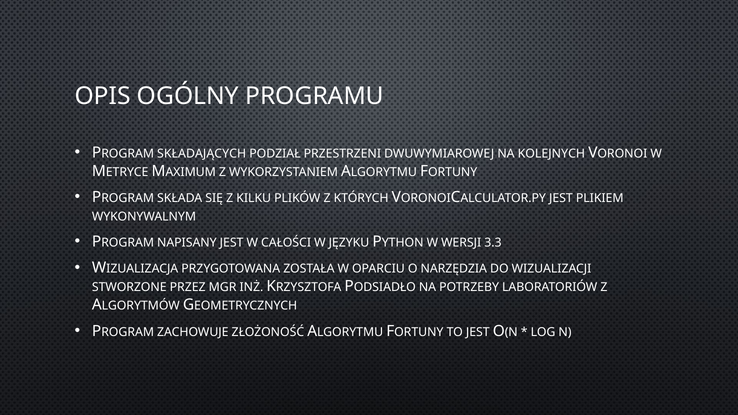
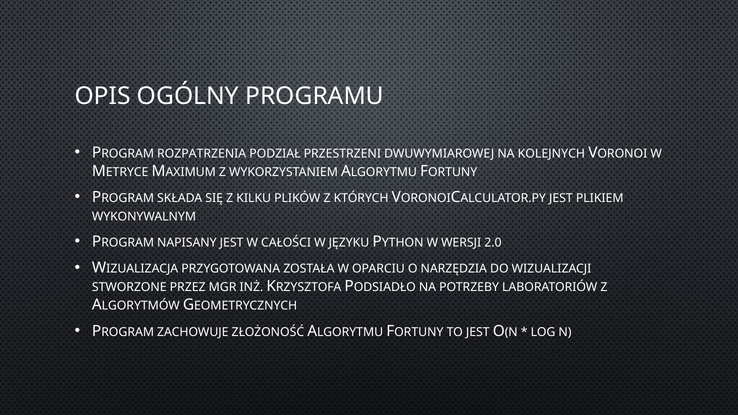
SKŁADAJĄCYCH: SKŁADAJĄCYCH -> ROZPATRZENIA
3.3: 3.3 -> 2.0
